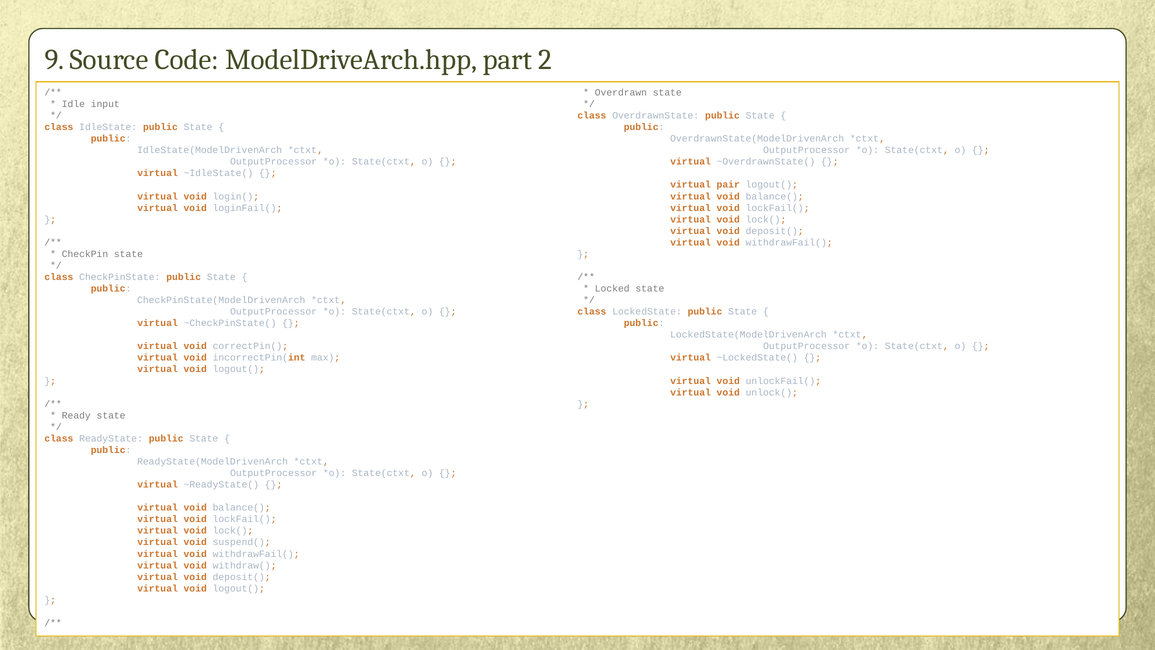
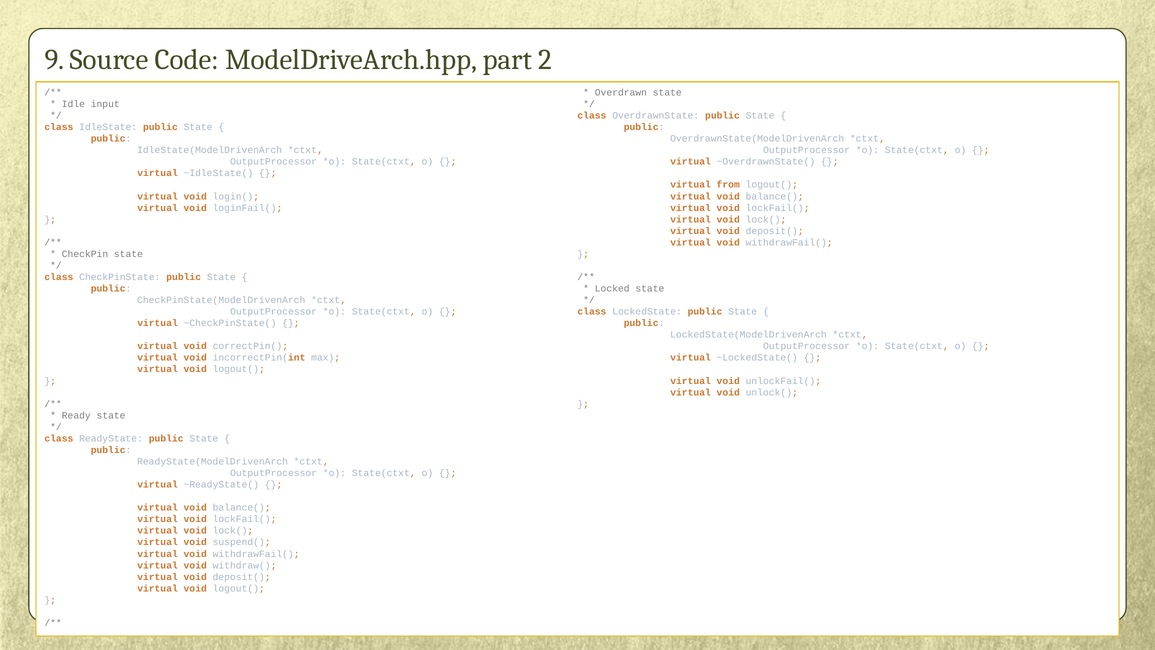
pair: pair -> from
